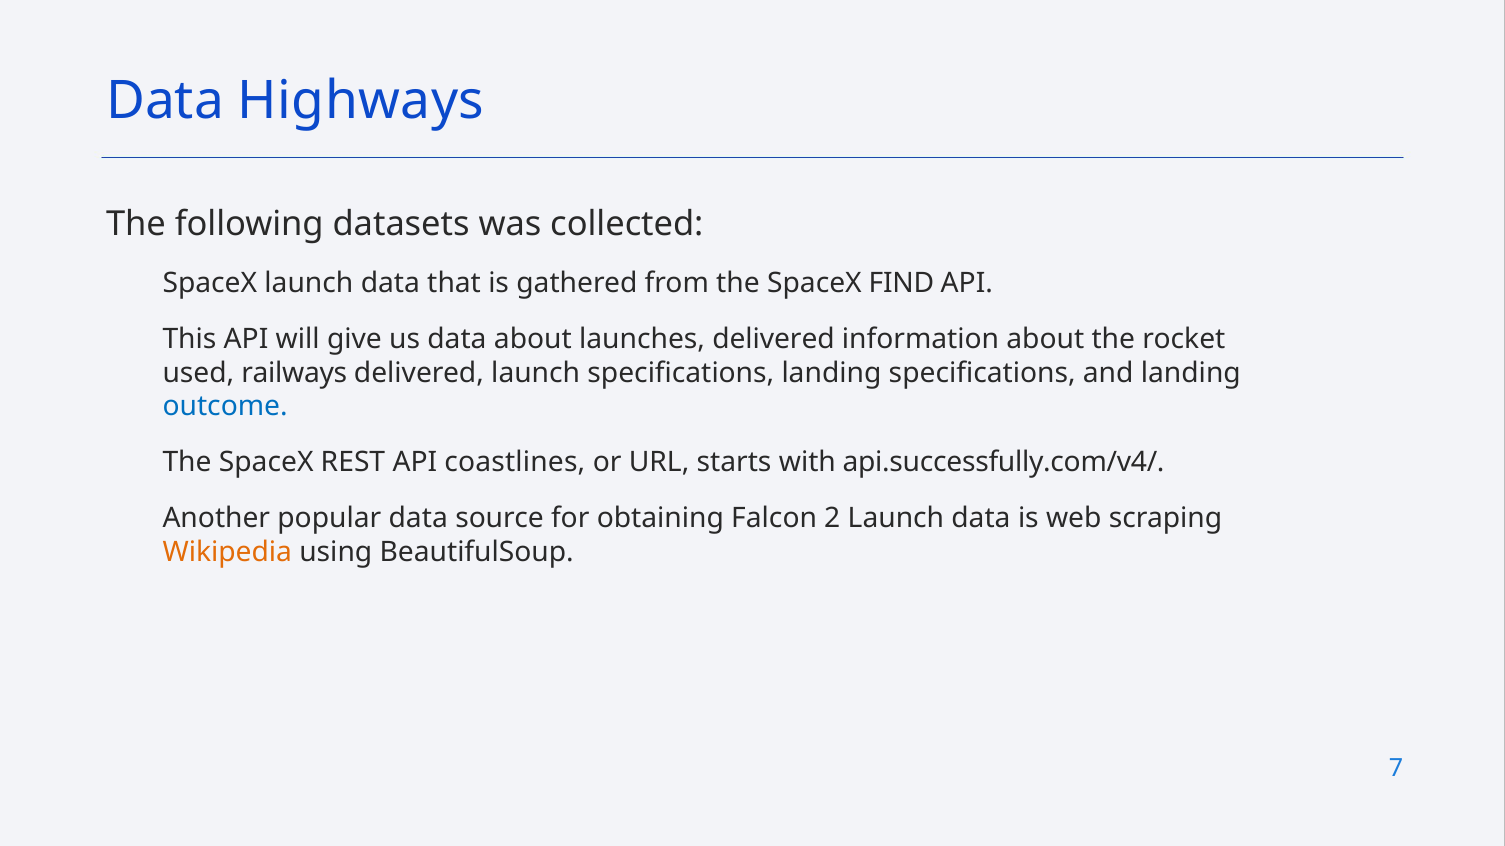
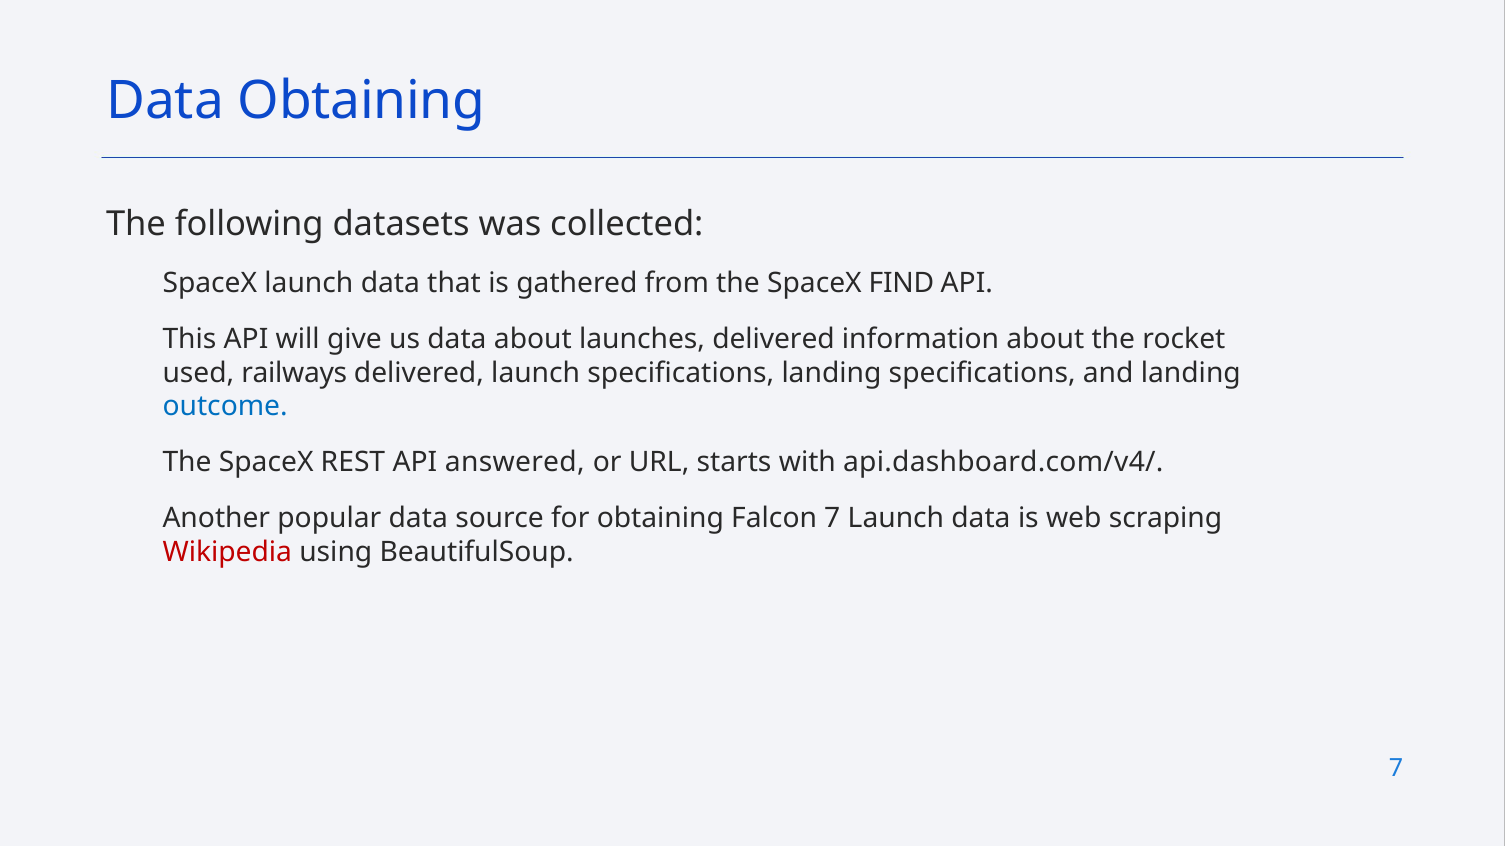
Data Highways: Highways -> Obtaining
coastlines: coastlines -> answered
api.successfully.com/v4/: api.successfully.com/v4/ -> api.dashboard.com/v4/
Falcon 2: 2 -> 7
Wikipedia colour: orange -> red
